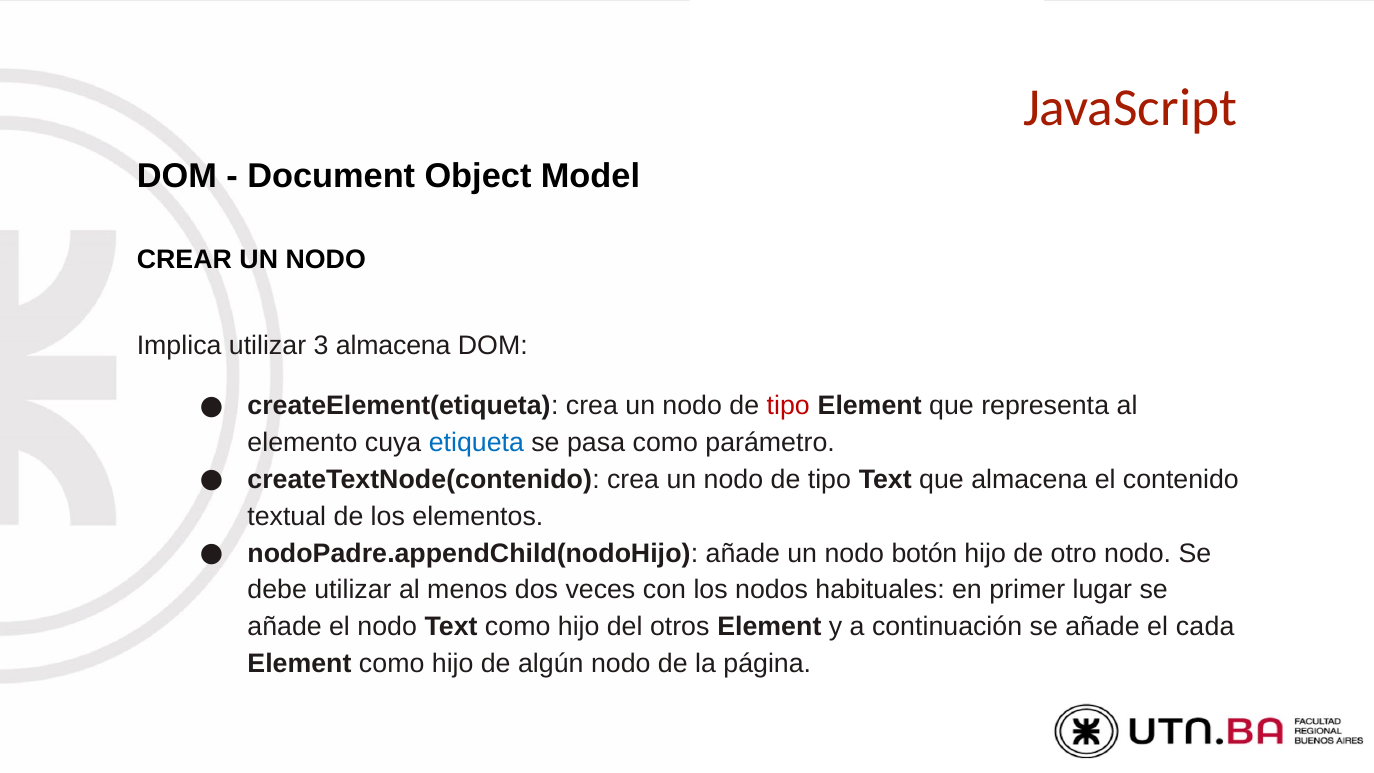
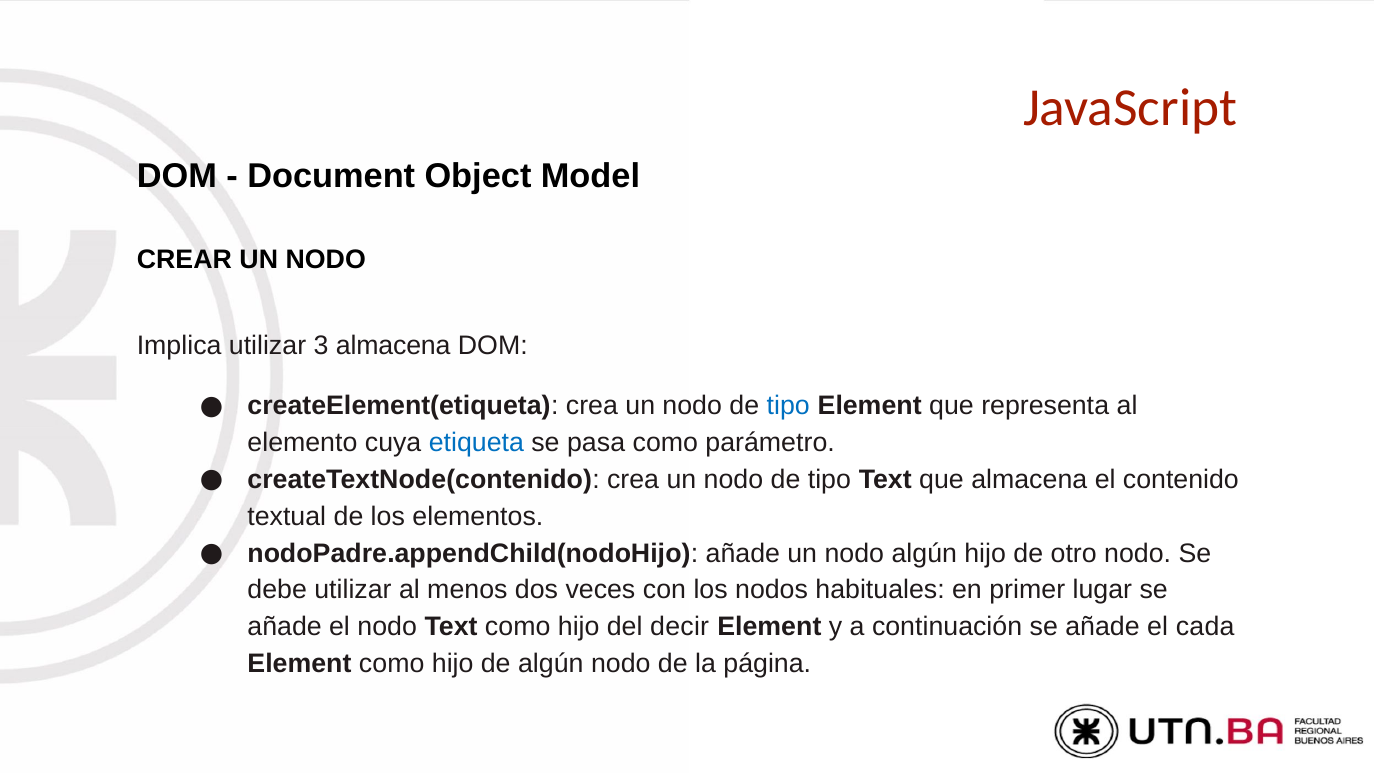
tipo at (788, 406) colour: red -> blue
nodo botón: botón -> algún
otros: otros -> decir
